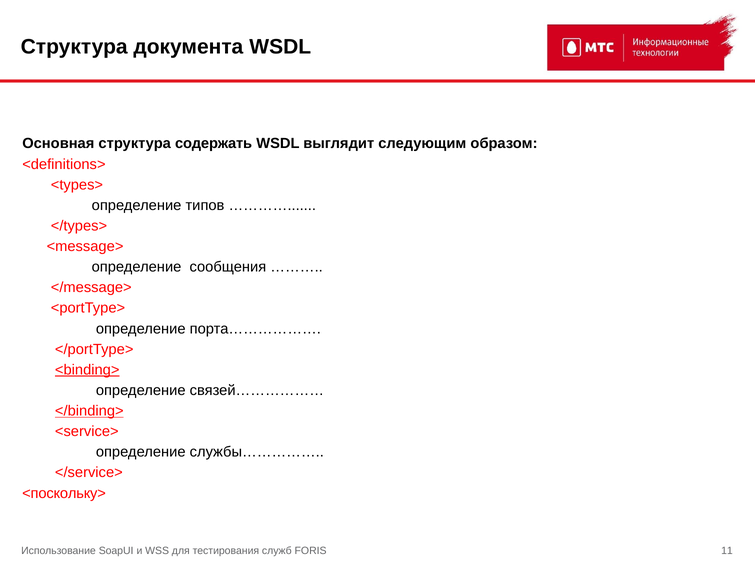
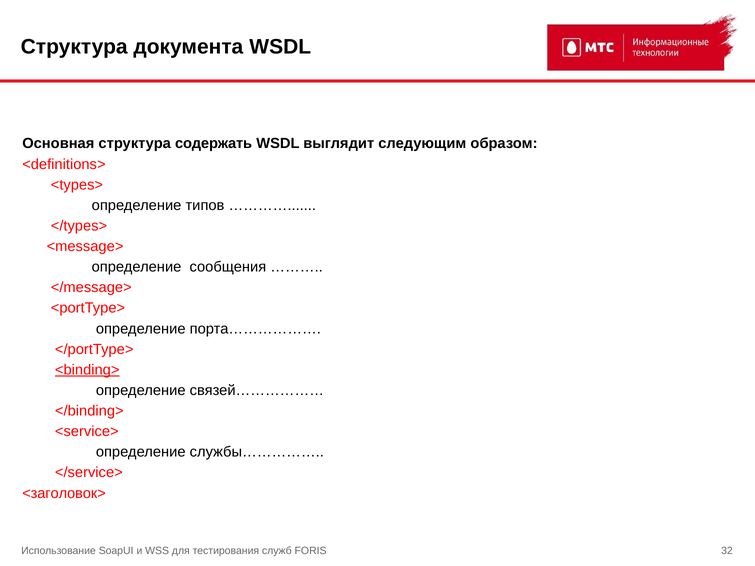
</binding> underline: present -> none
<поскольку>: <поскольку> -> <заголовок>
11: 11 -> 32
